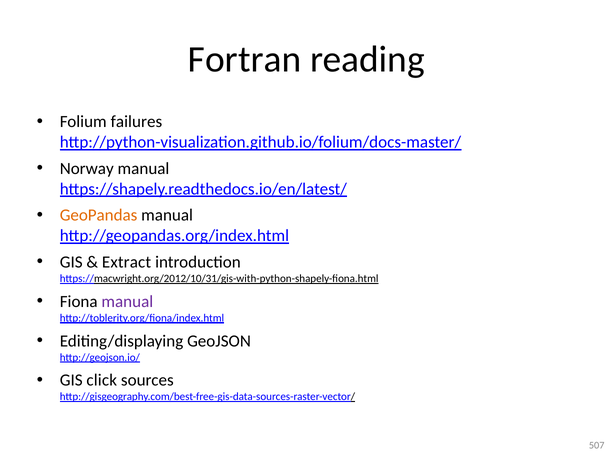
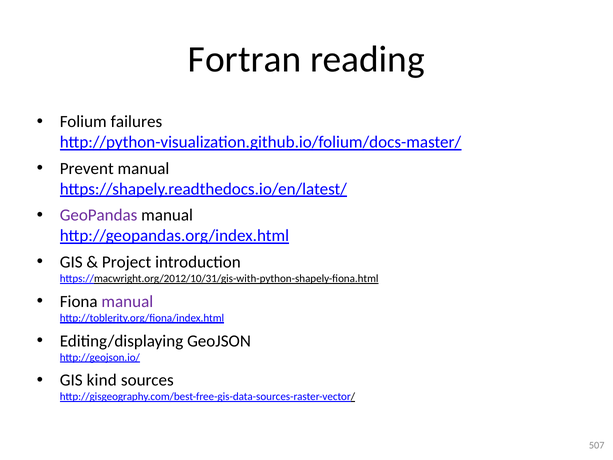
Norway: Norway -> Prevent
GeoPandas colour: orange -> purple
Extract: Extract -> Project
click: click -> kind
